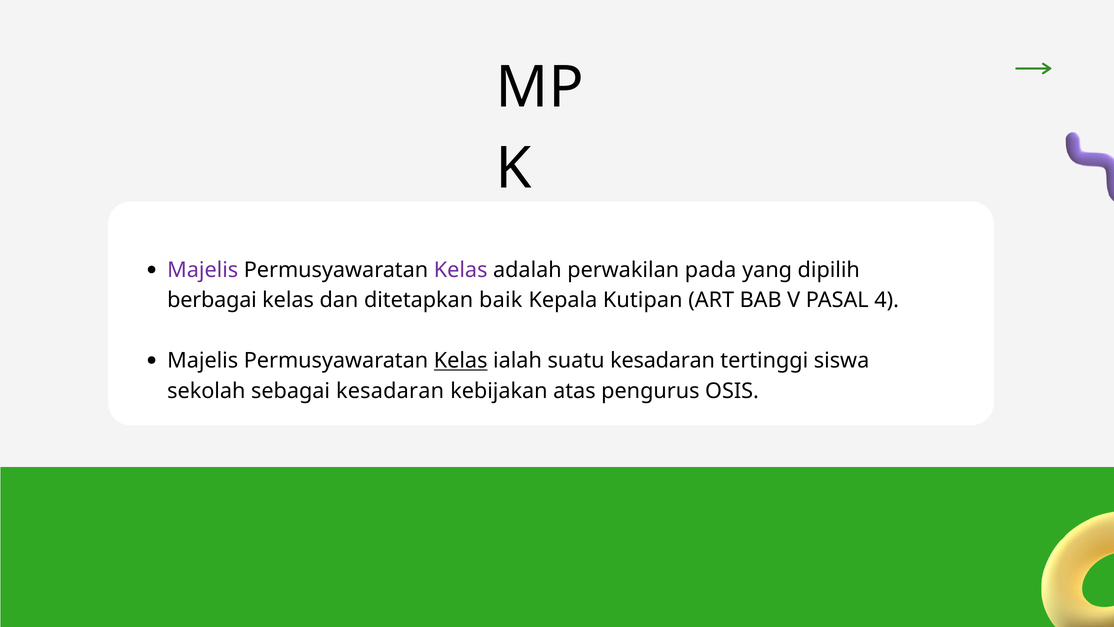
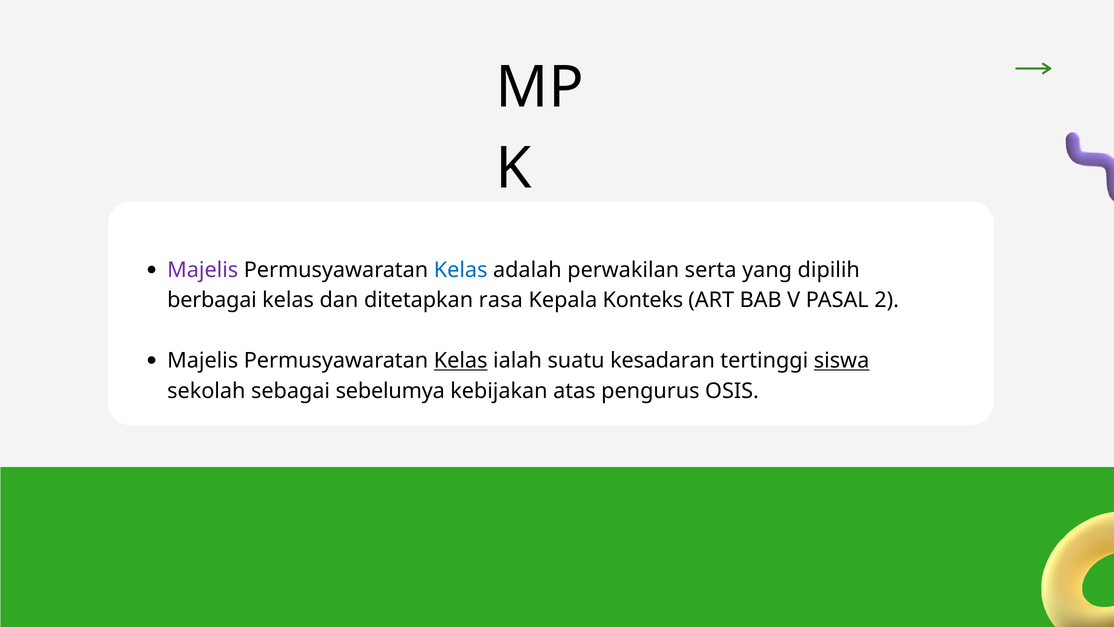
Kelas at (461, 270) colour: purple -> blue
pada: pada -> serta
baik: baik -> rasa
Kutipan: Kutipan -> Konteks
4: 4 -> 2
siswa underline: none -> present
sebagai kesadaran: kesadaran -> sebelumya
